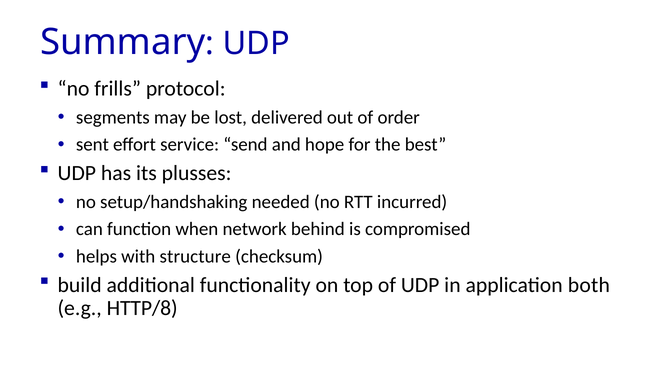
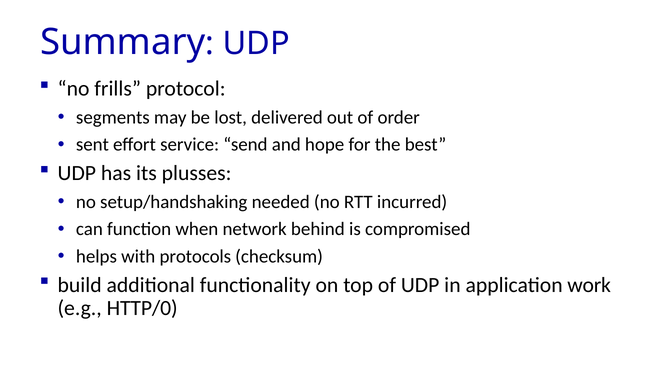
structure: structure -> protocols
both: both -> work
HTTP/8: HTTP/8 -> HTTP/0
